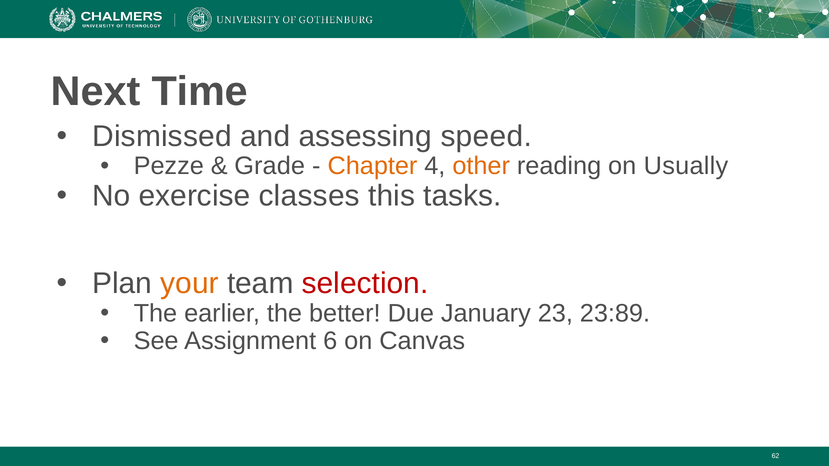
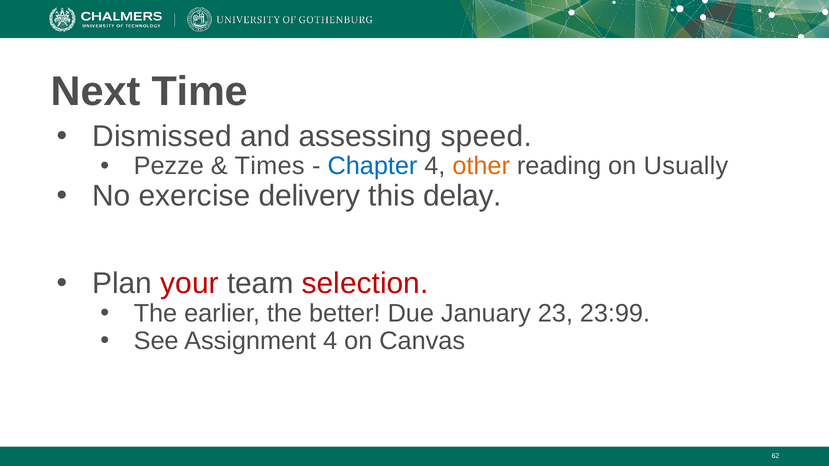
Grade: Grade -> Times
Chapter colour: orange -> blue
classes: classes -> delivery
tasks: tasks -> delay
your colour: orange -> red
23:89: 23:89 -> 23:99
Assignment 6: 6 -> 4
